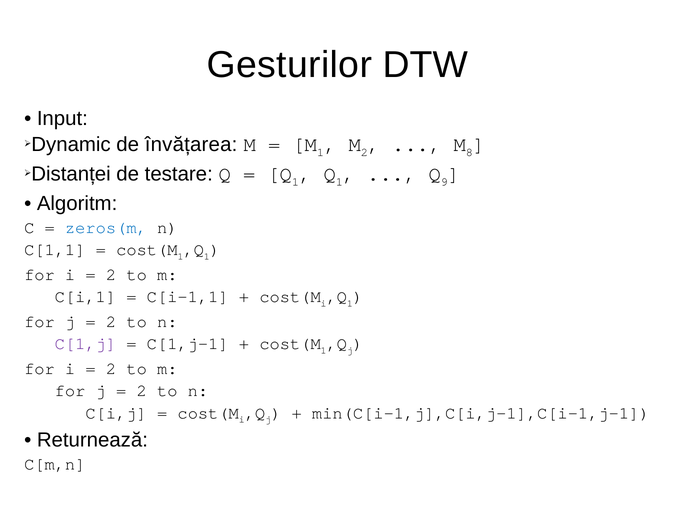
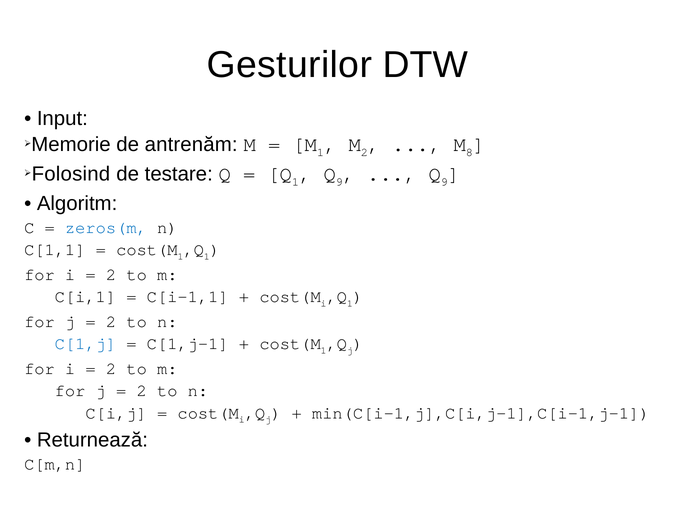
Dynamic: Dynamic -> Memorie
învățarea: învățarea -> antrenăm
Distanței: Distanței -> Folosind
1 at (339, 182): 1 -> 9
C[1,j colour: purple -> blue
